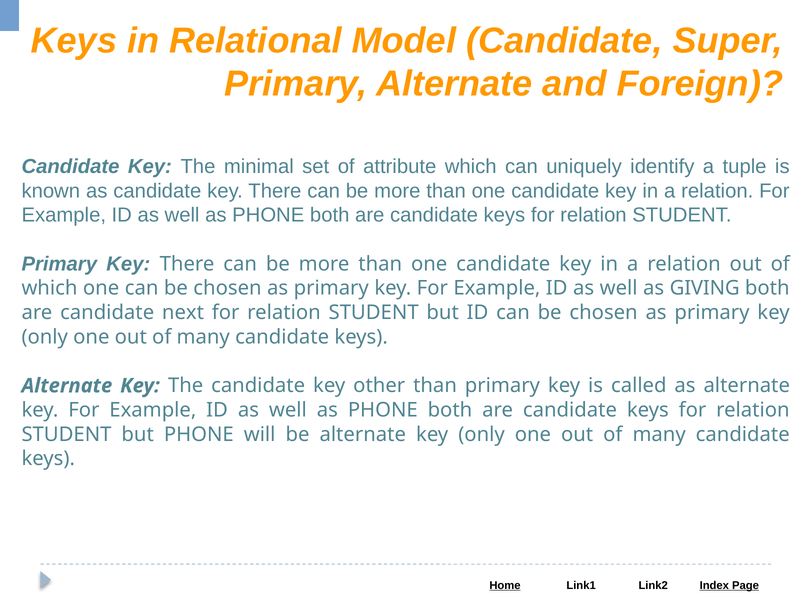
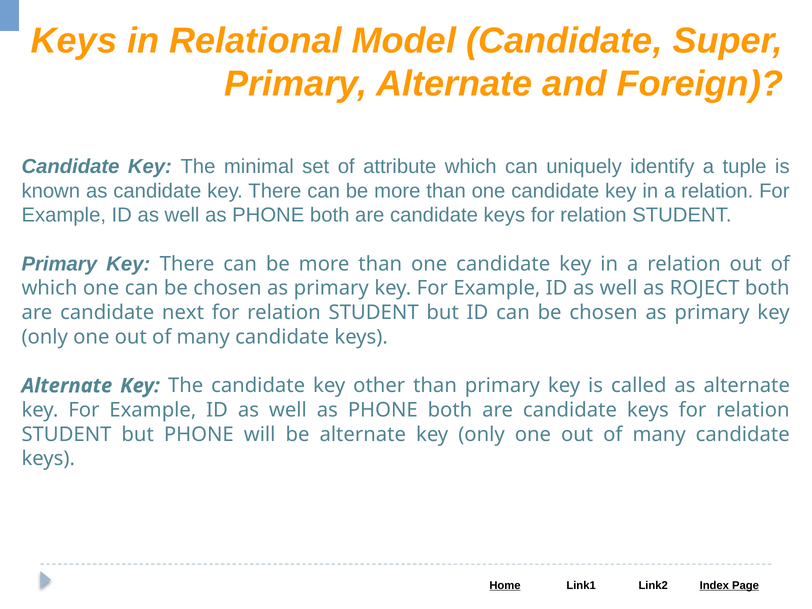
GIVING: GIVING -> ROJECT
